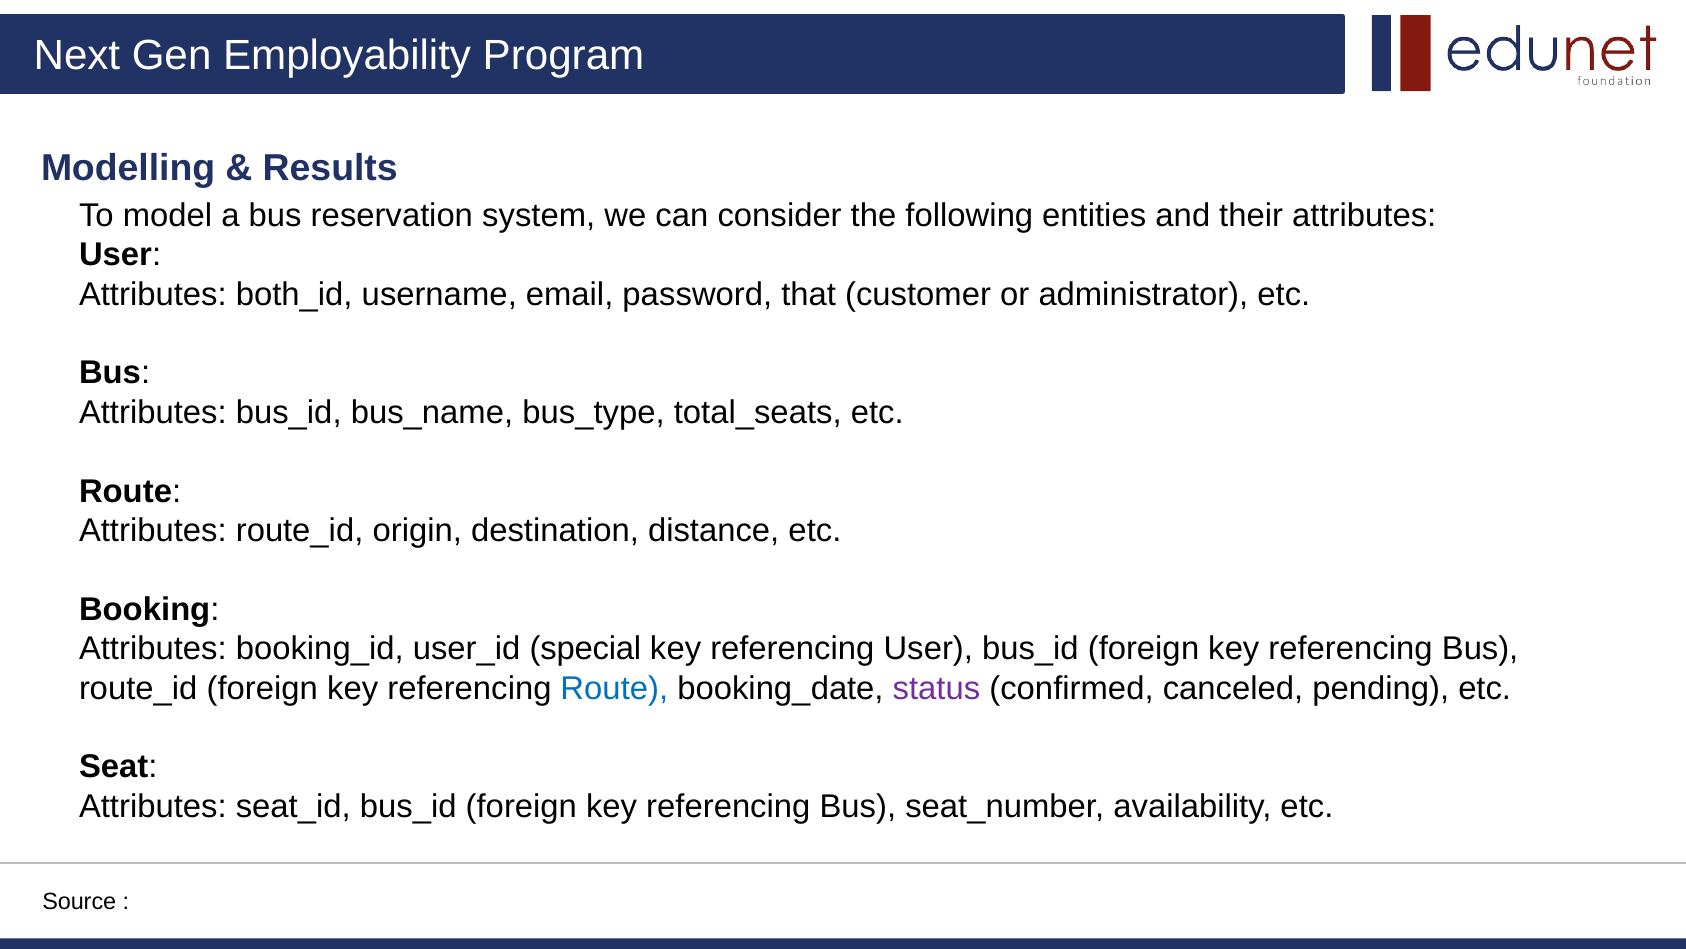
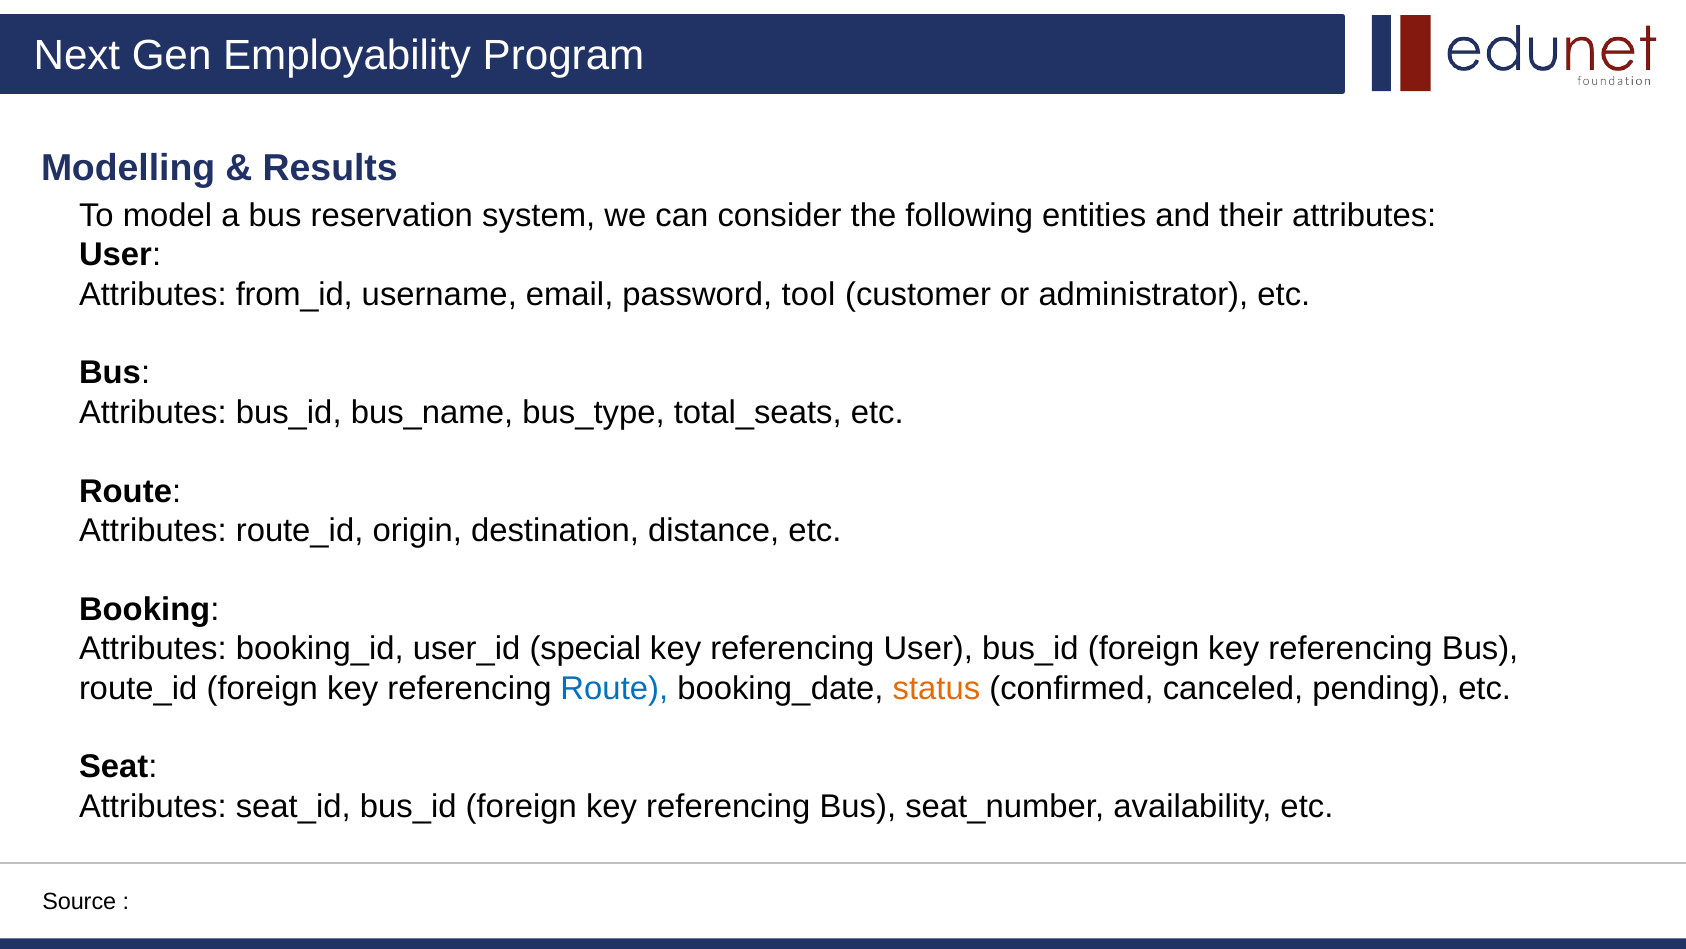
both_id: both_id -> from_id
that: that -> tool
status colour: purple -> orange
